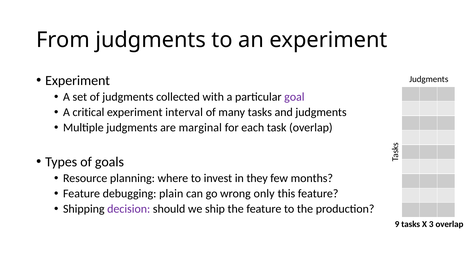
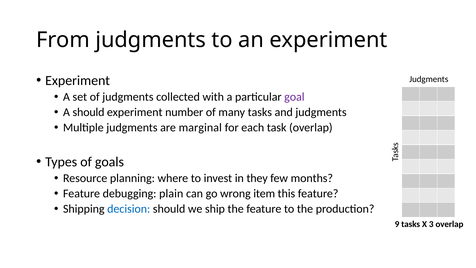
A critical: critical -> should
interval: interval -> number
only: only -> item
decision colour: purple -> blue
